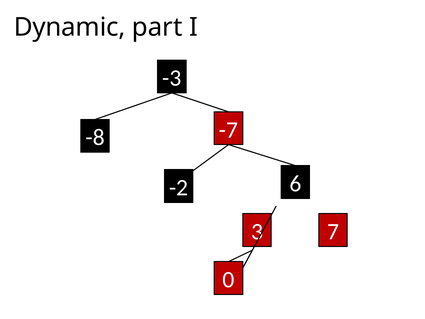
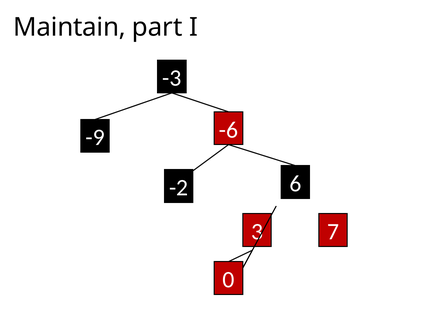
Dynamic: Dynamic -> Maintain
-7: -7 -> -6
-8: -8 -> -9
